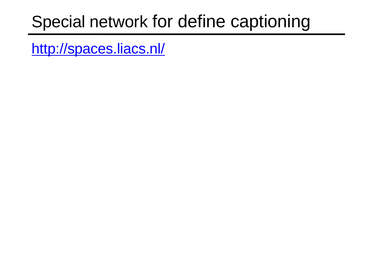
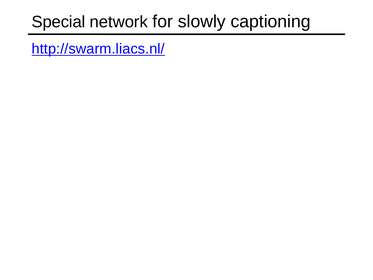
define: define -> slowly
http://spaces.liacs.nl/: http://spaces.liacs.nl/ -> http://swarm.liacs.nl/
